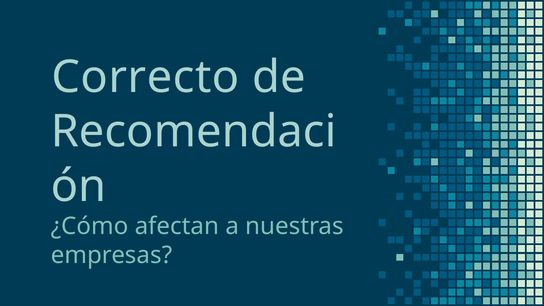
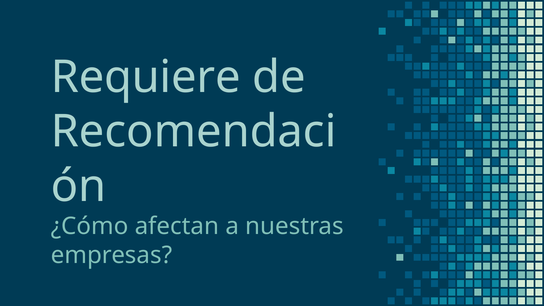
Correcto: Correcto -> Requiere
